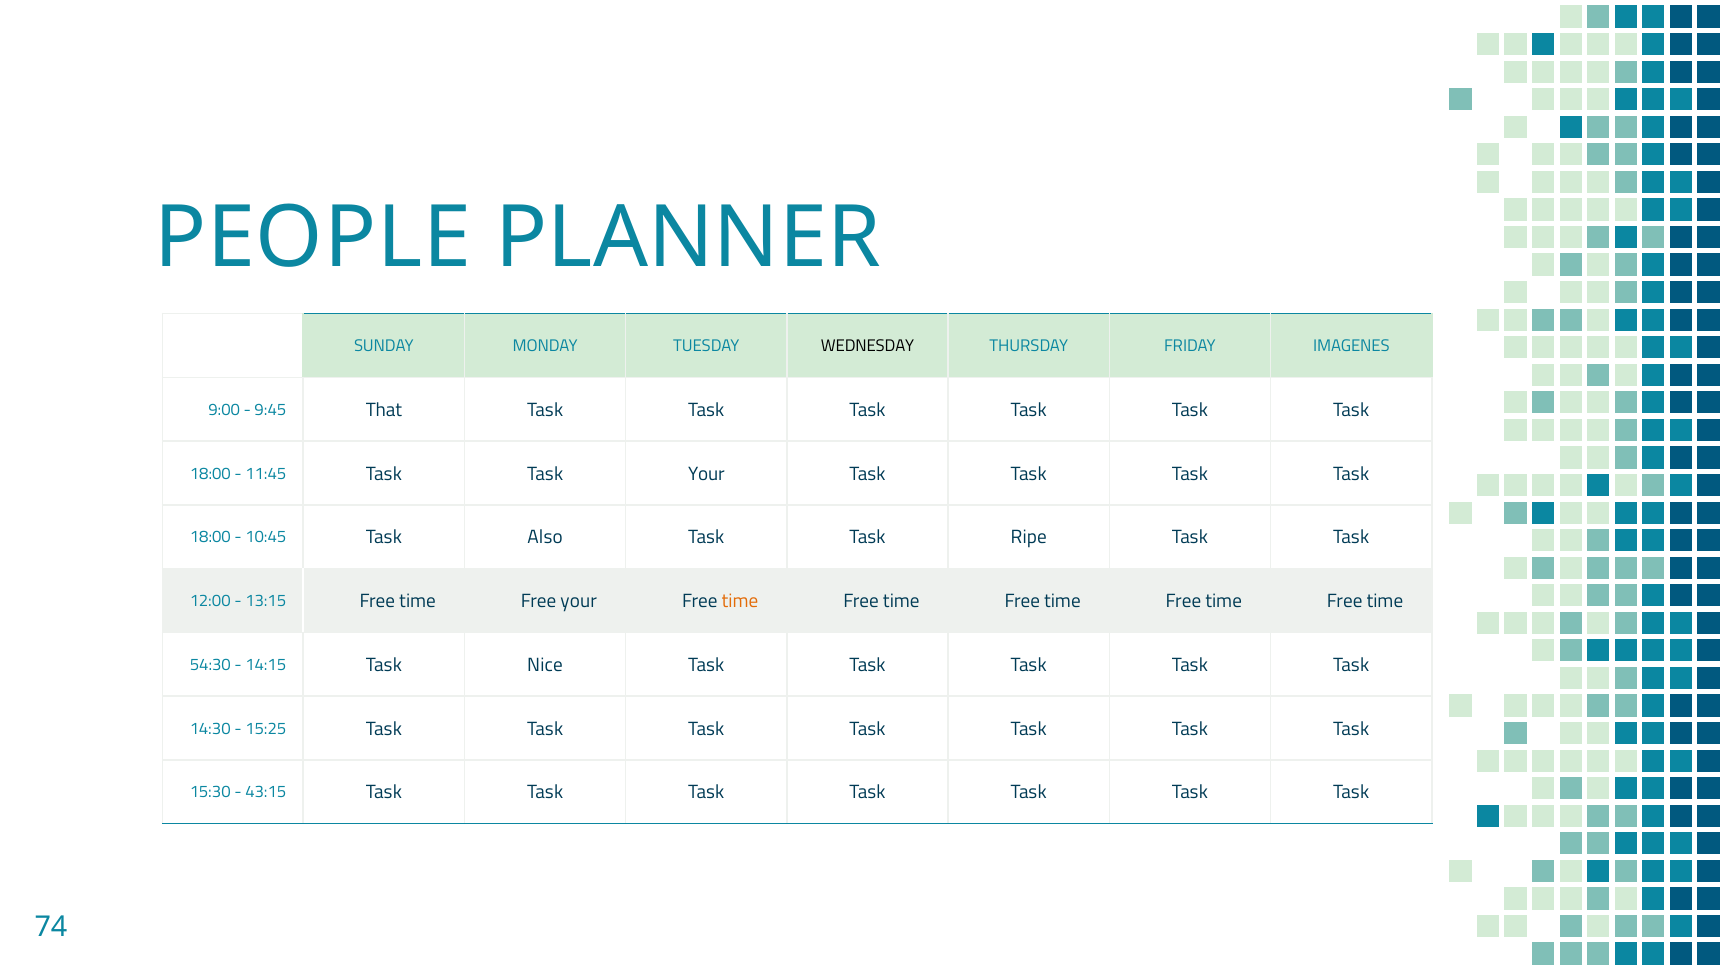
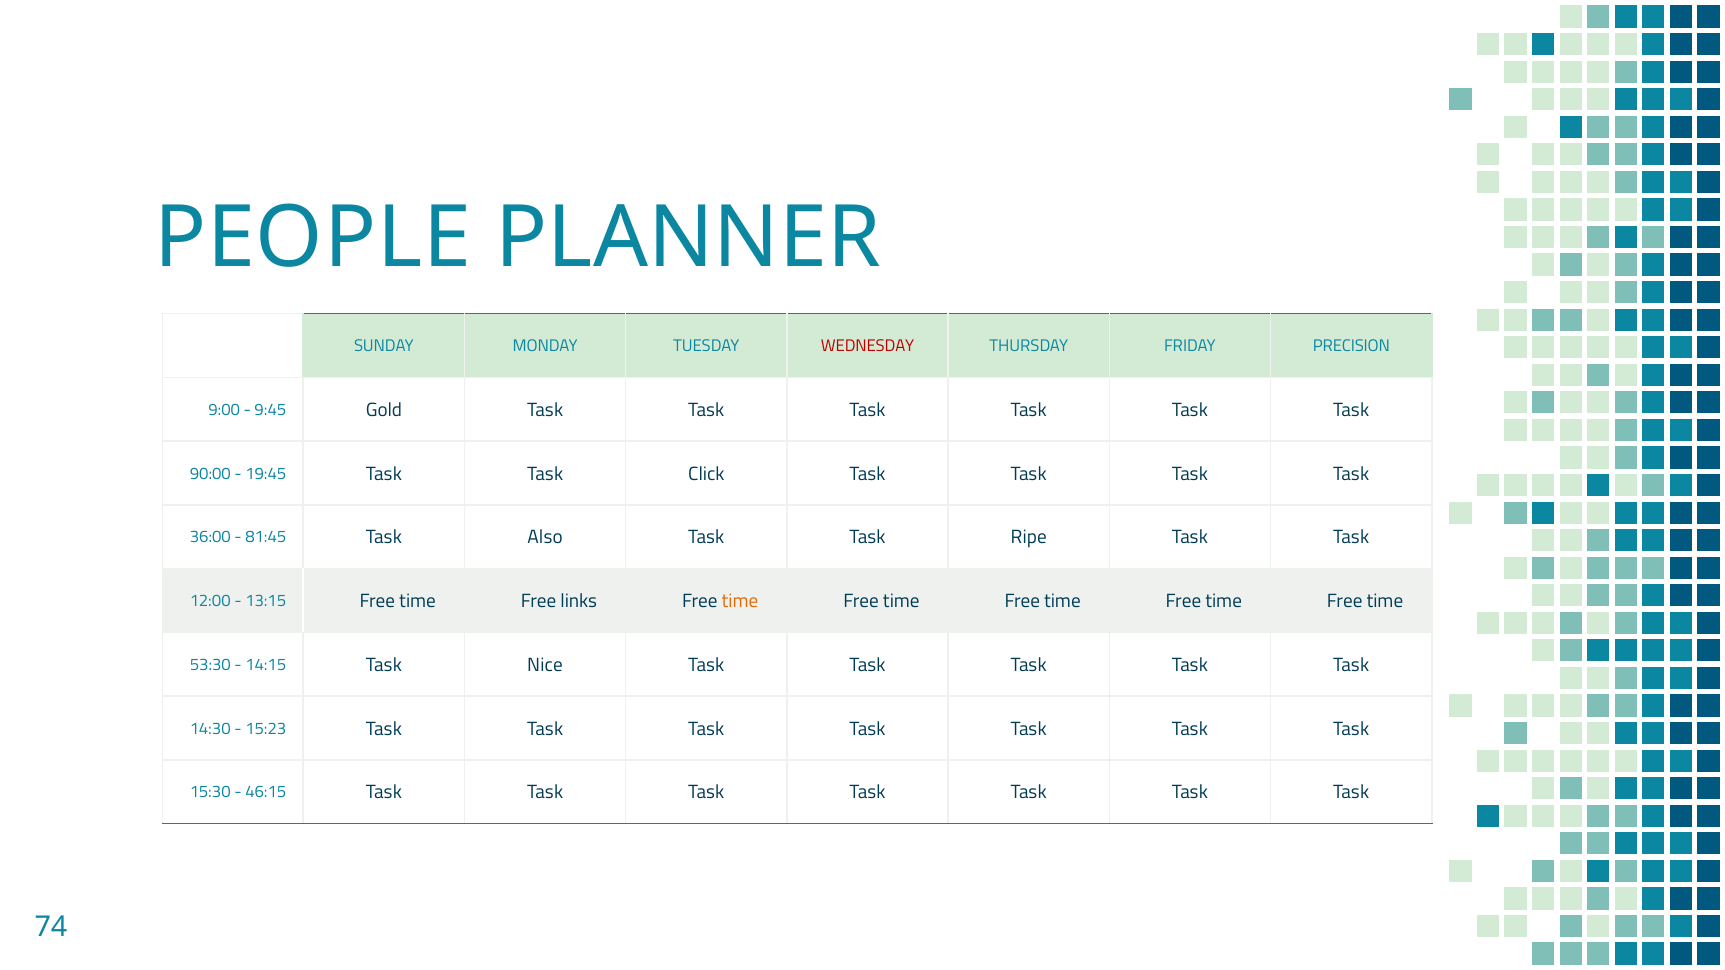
WEDNESDAY colour: black -> red
IMAGENES: IMAGENES -> PRECISION
That: That -> Gold
18:00 at (210, 474): 18:00 -> 90:00
11:45: 11:45 -> 19:45
Task Your: Your -> Click
18:00 at (210, 538): 18:00 -> 36:00
10:45: 10:45 -> 81:45
your at (579, 602): your -> links
54:30: 54:30 -> 53:30
15:25: 15:25 -> 15:23
43:15: 43:15 -> 46:15
